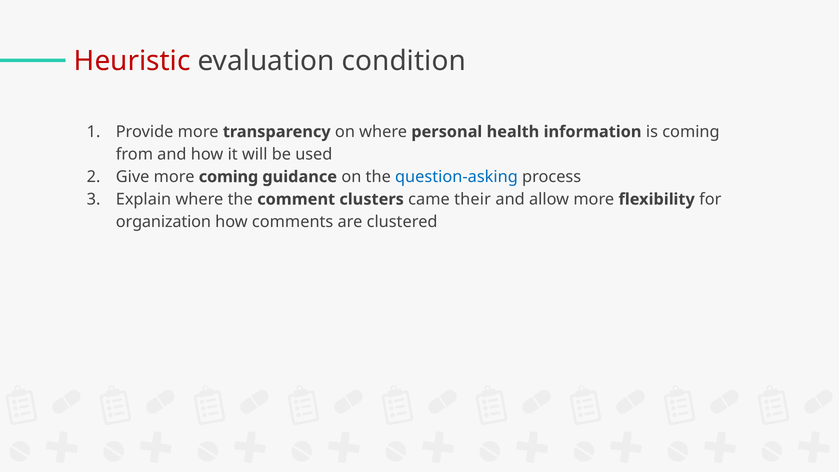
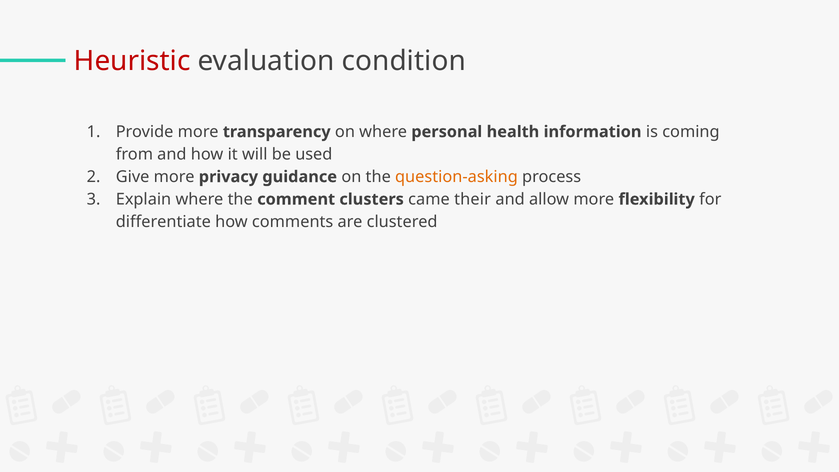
more coming: coming -> privacy
question-asking colour: blue -> orange
organization: organization -> differentiate
